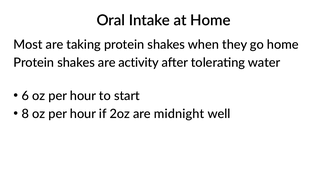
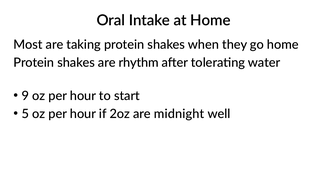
activity: activity -> rhythm
6: 6 -> 9
8: 8 -> 5
